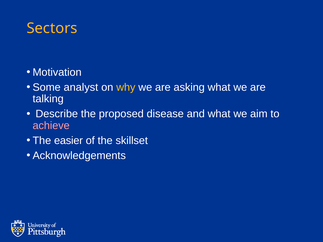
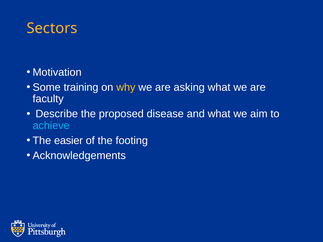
analyst: analyst -> training
talking: talking -> faculty
achieve colour: pink -> light blue
skillset: skillset -> footing
